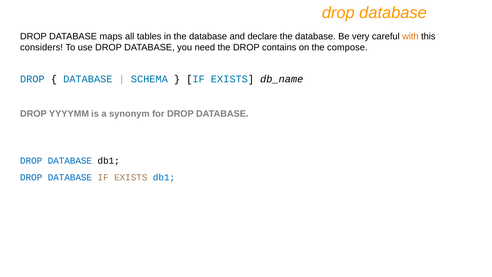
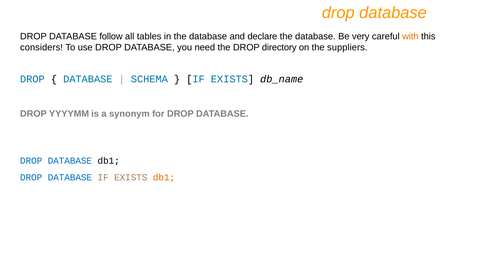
maps: maps -> follow
contains: contains -> directory
compose: compose -> suppliers
db1 at (164, 177) colour: blue -> orange
